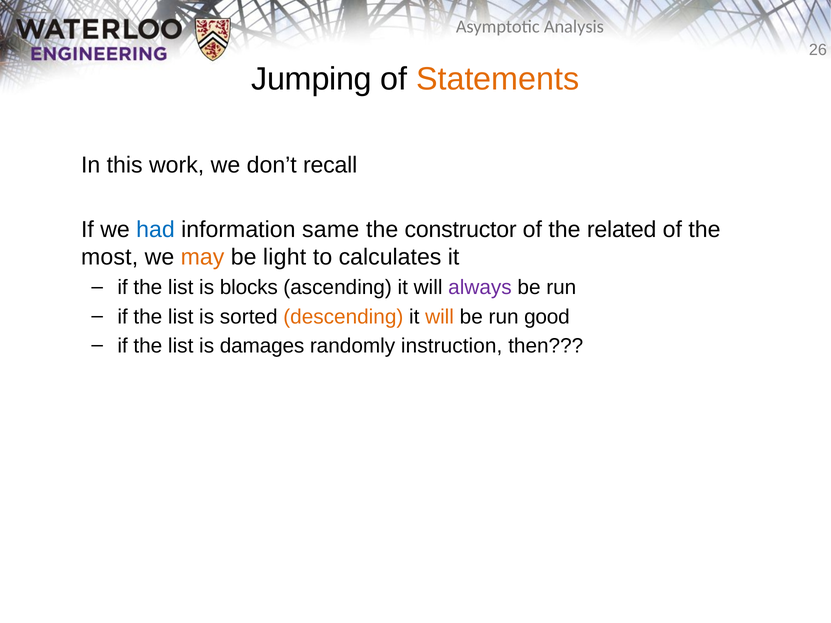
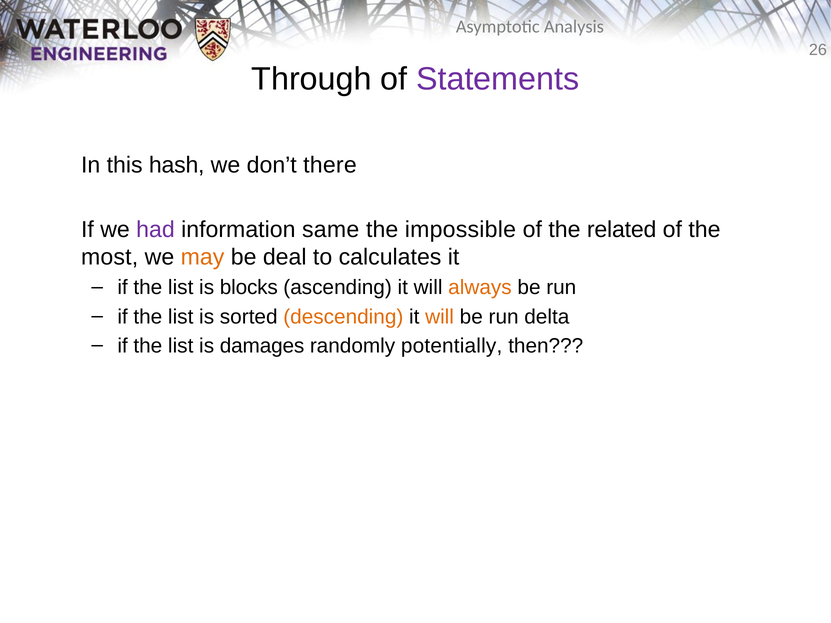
Jumping: Jumping -> Through
Statements colour: orange -> purple
work: work -> hash
recall: recall -> there
had colour: blue -> purple
constructor: constructor -> impossible
light: light -> deal
always colour: purple -> orange
good: good -> delta
instruction: instruction -> potentially
